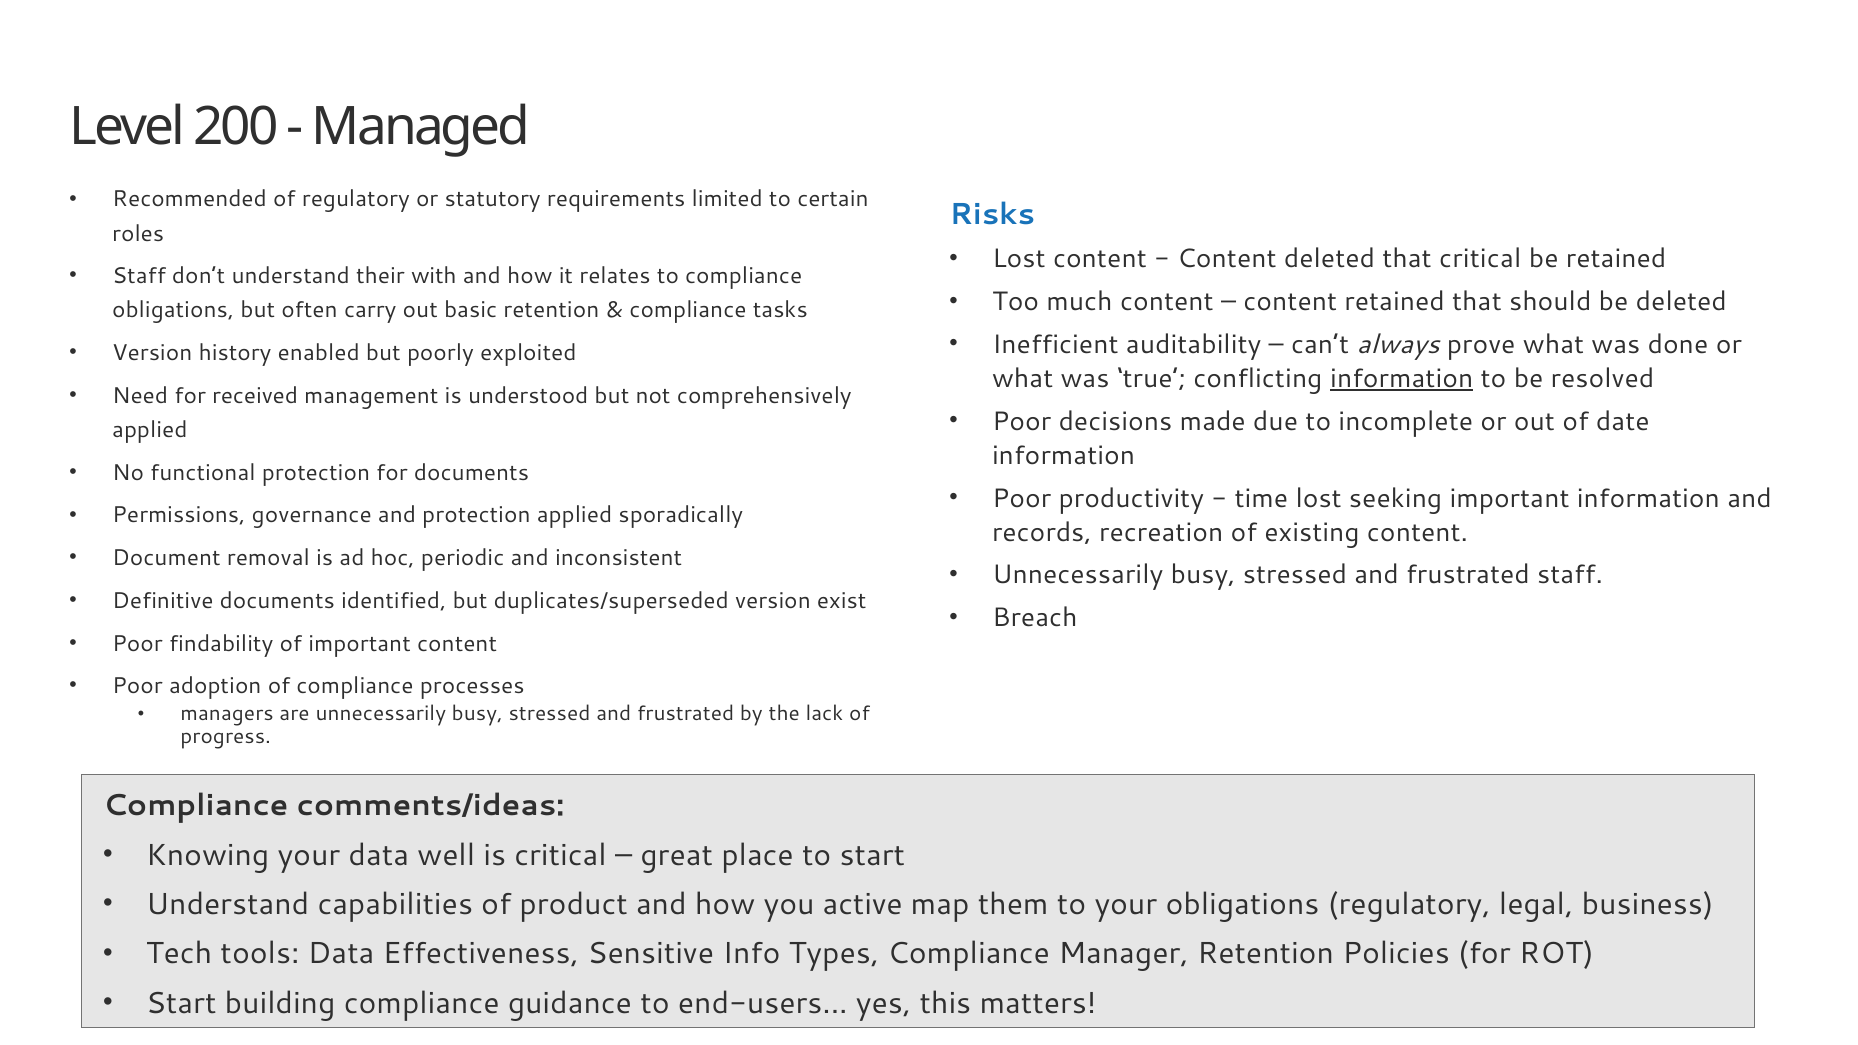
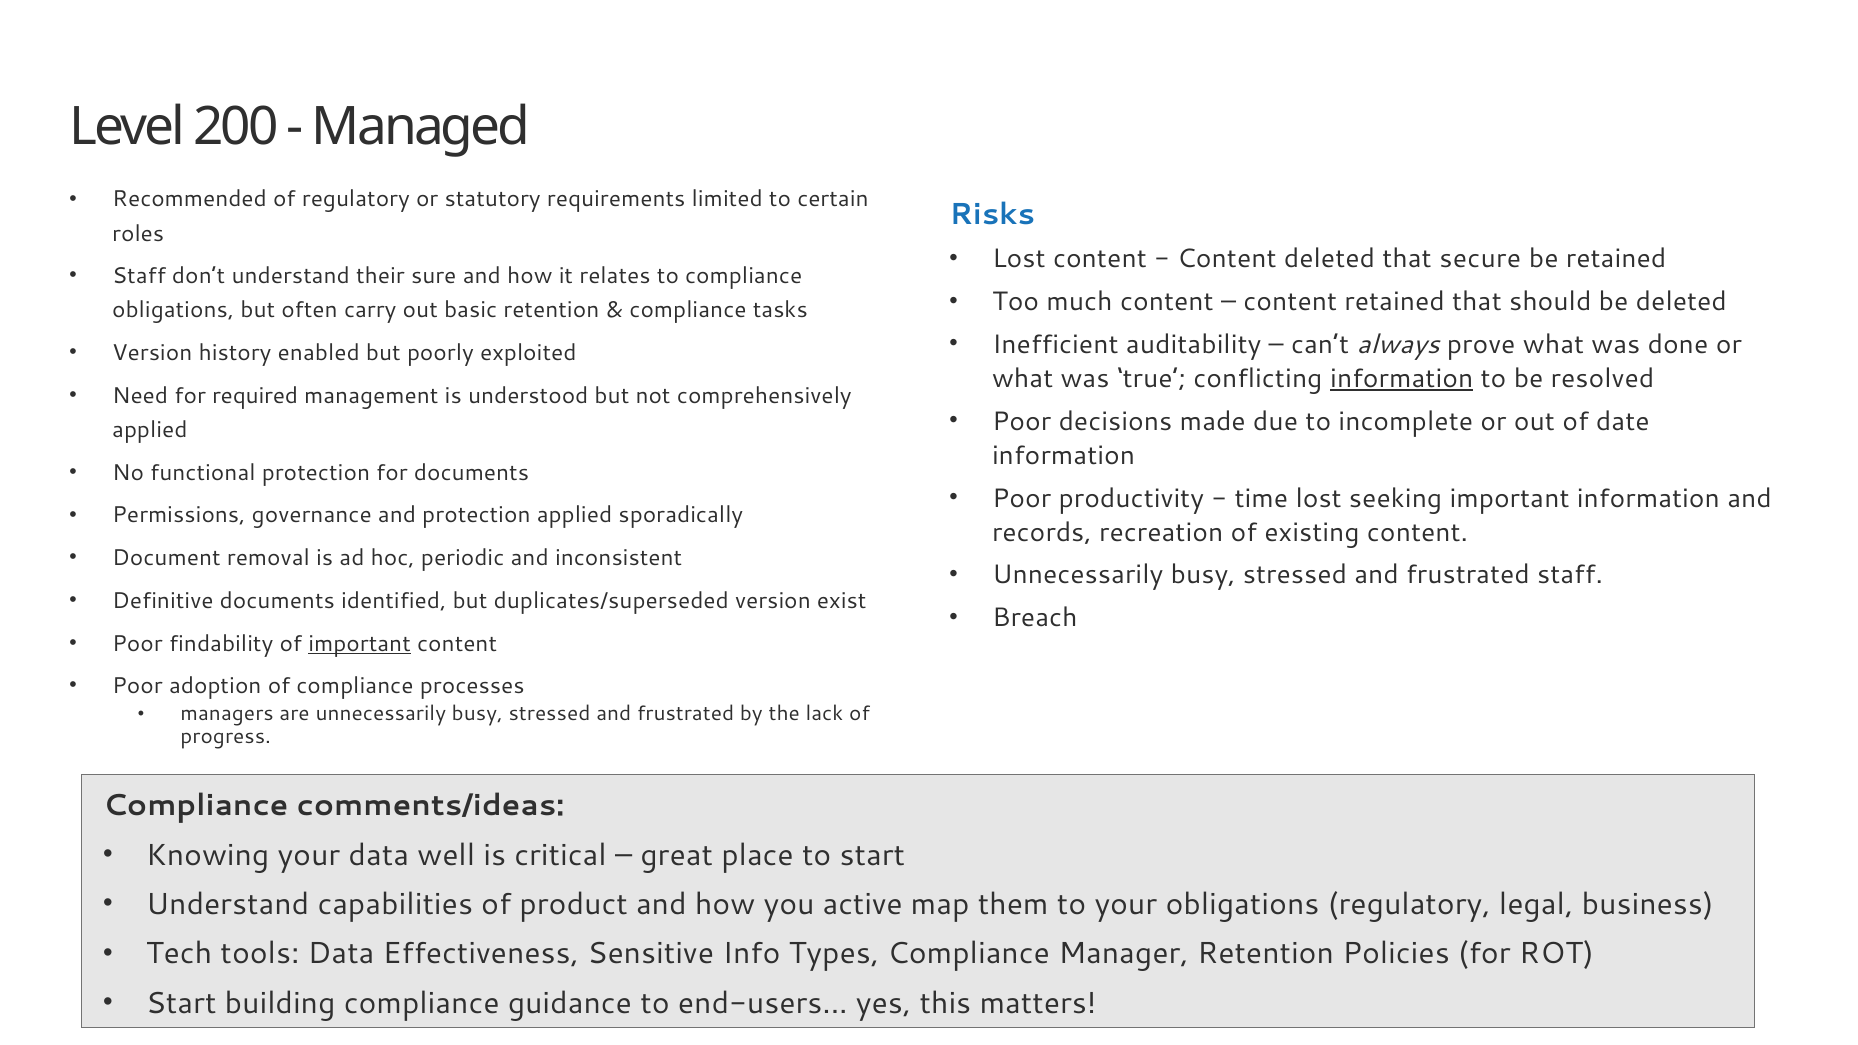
that critical: critical -> secure
with: with -> sure
received: received -> required
important at (360, 643) underline: none -> present
